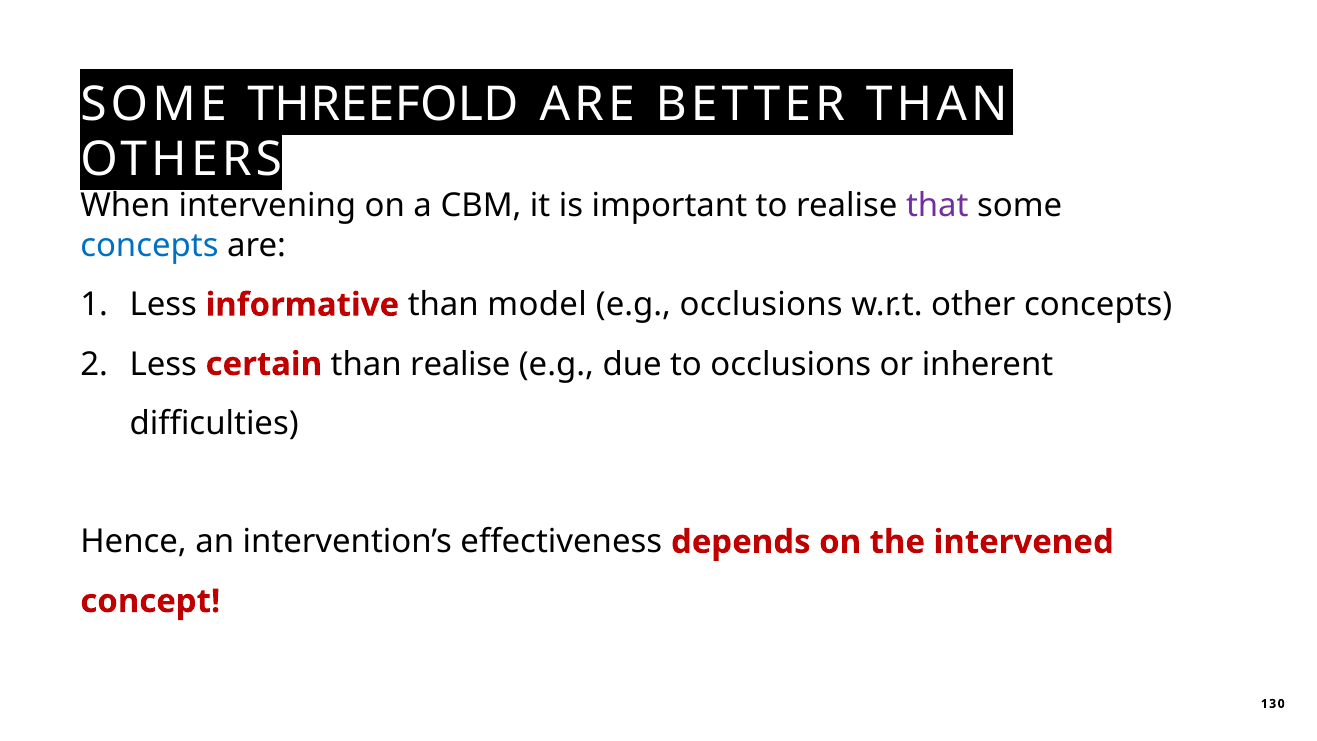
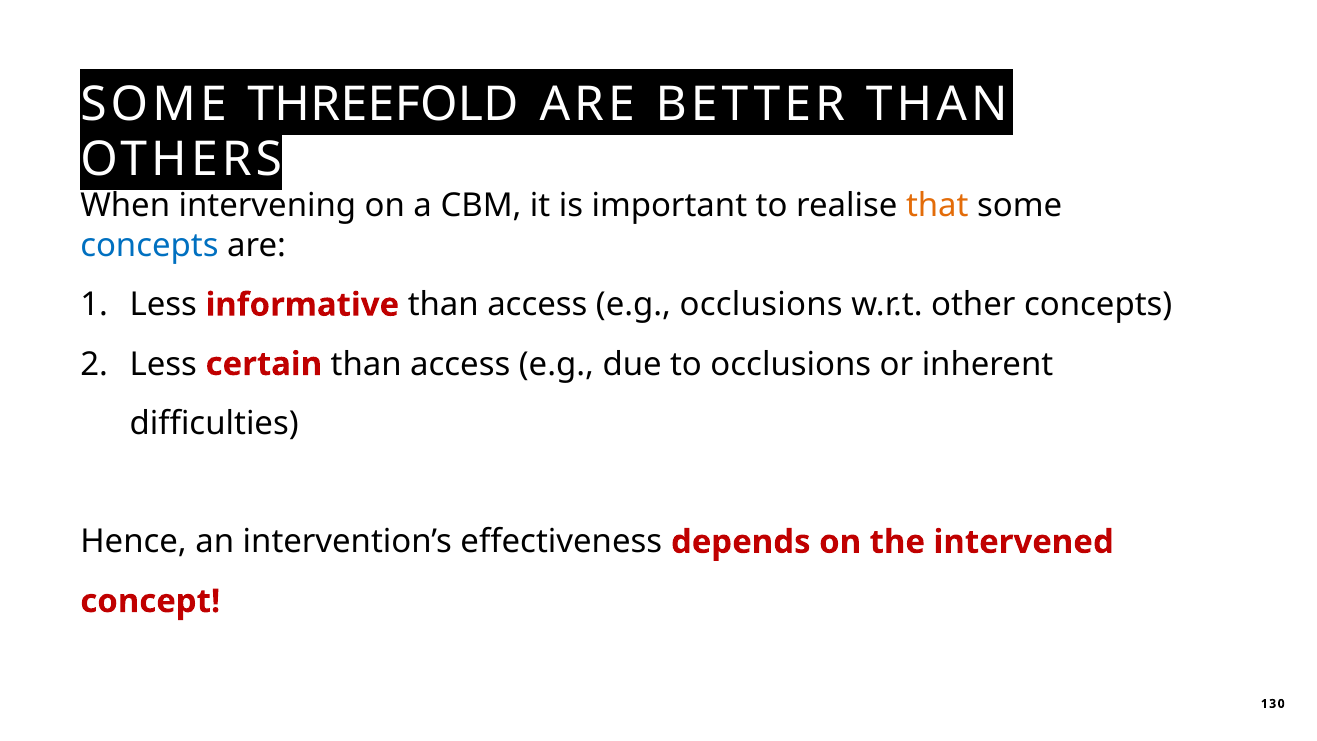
that colour: purple -> orange
informative than model: model -> access
certain than realise: realise -> access
